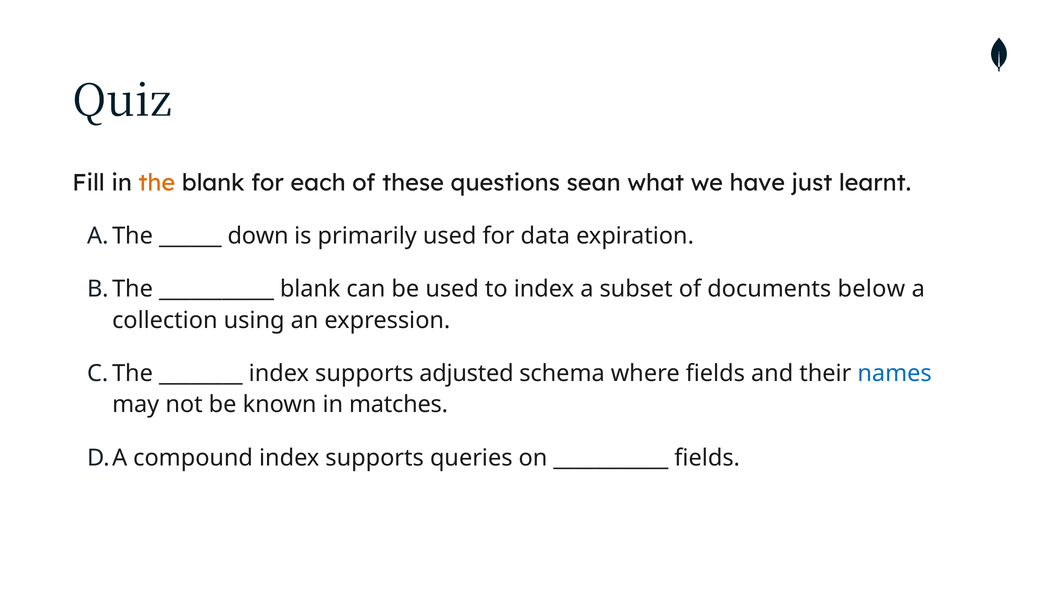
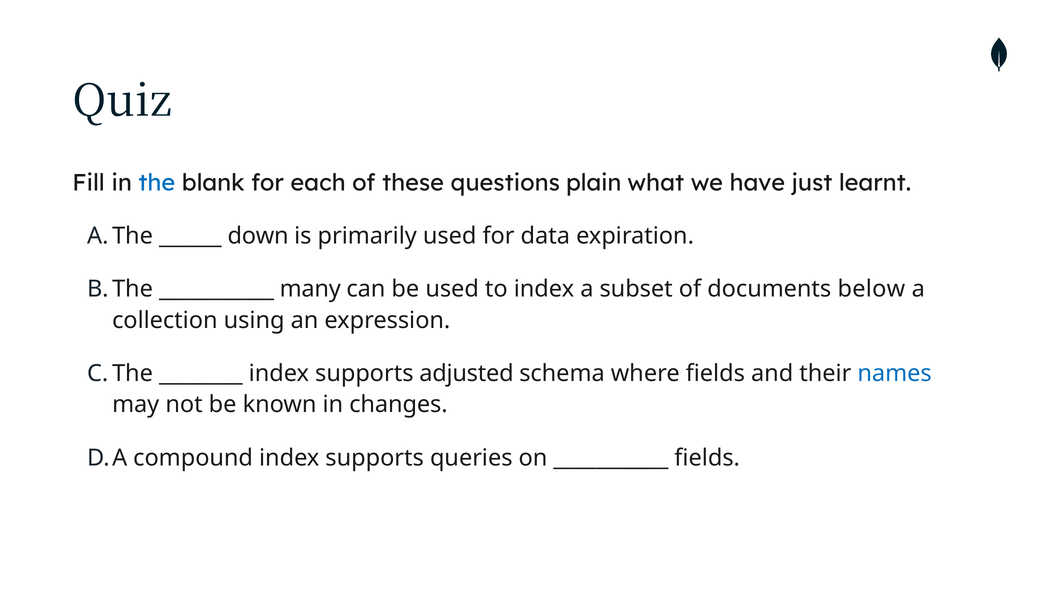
the colour: orange -> blue
sean: sean -> plain
blank at (310, 289): blank -> many
matches: matches -> changes
